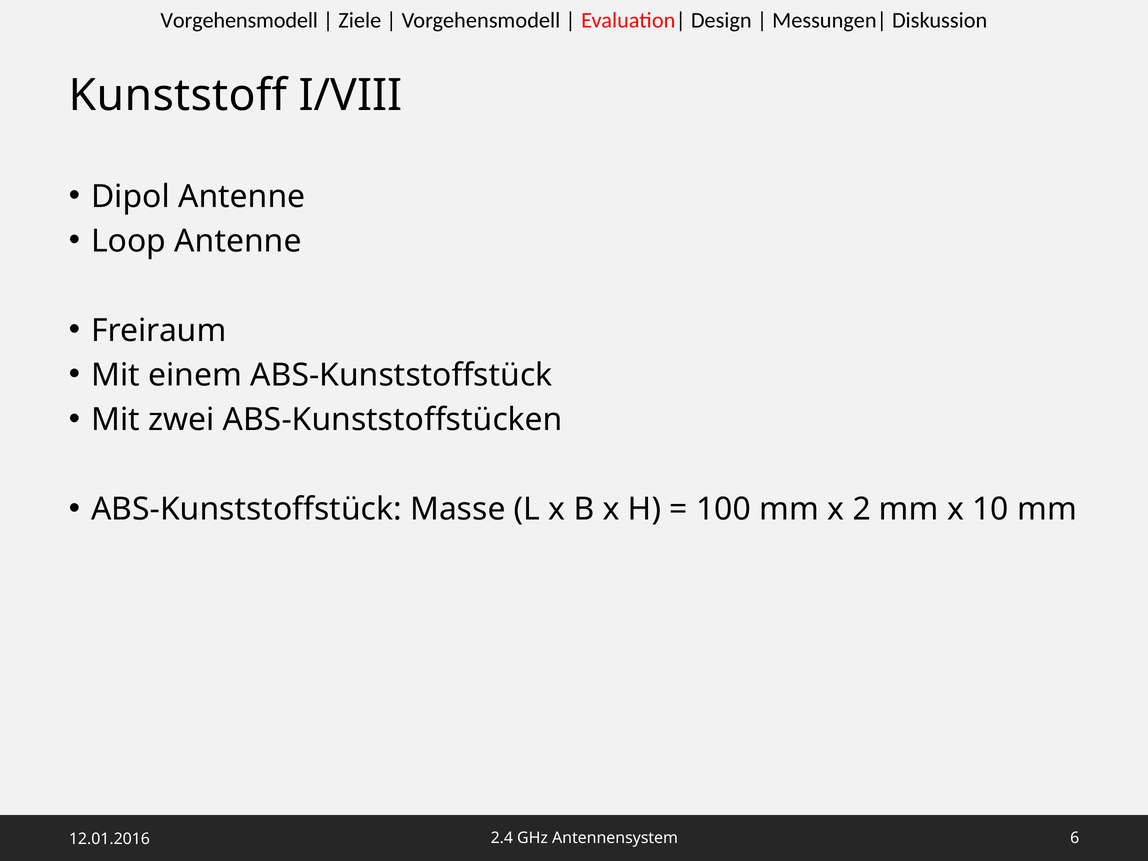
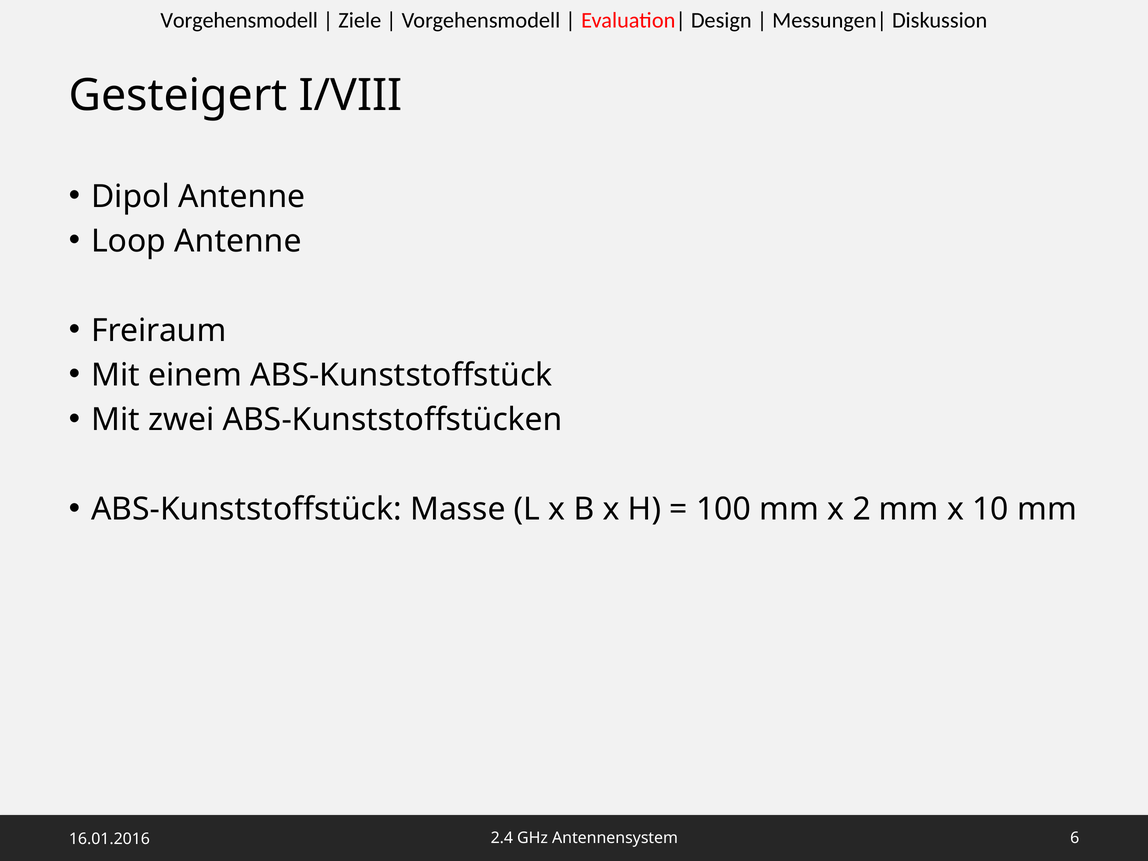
Kunststoff: Kunststoff -> Gesteigert
12.01.2016: 12.01.2016 -> 16.01.2016
